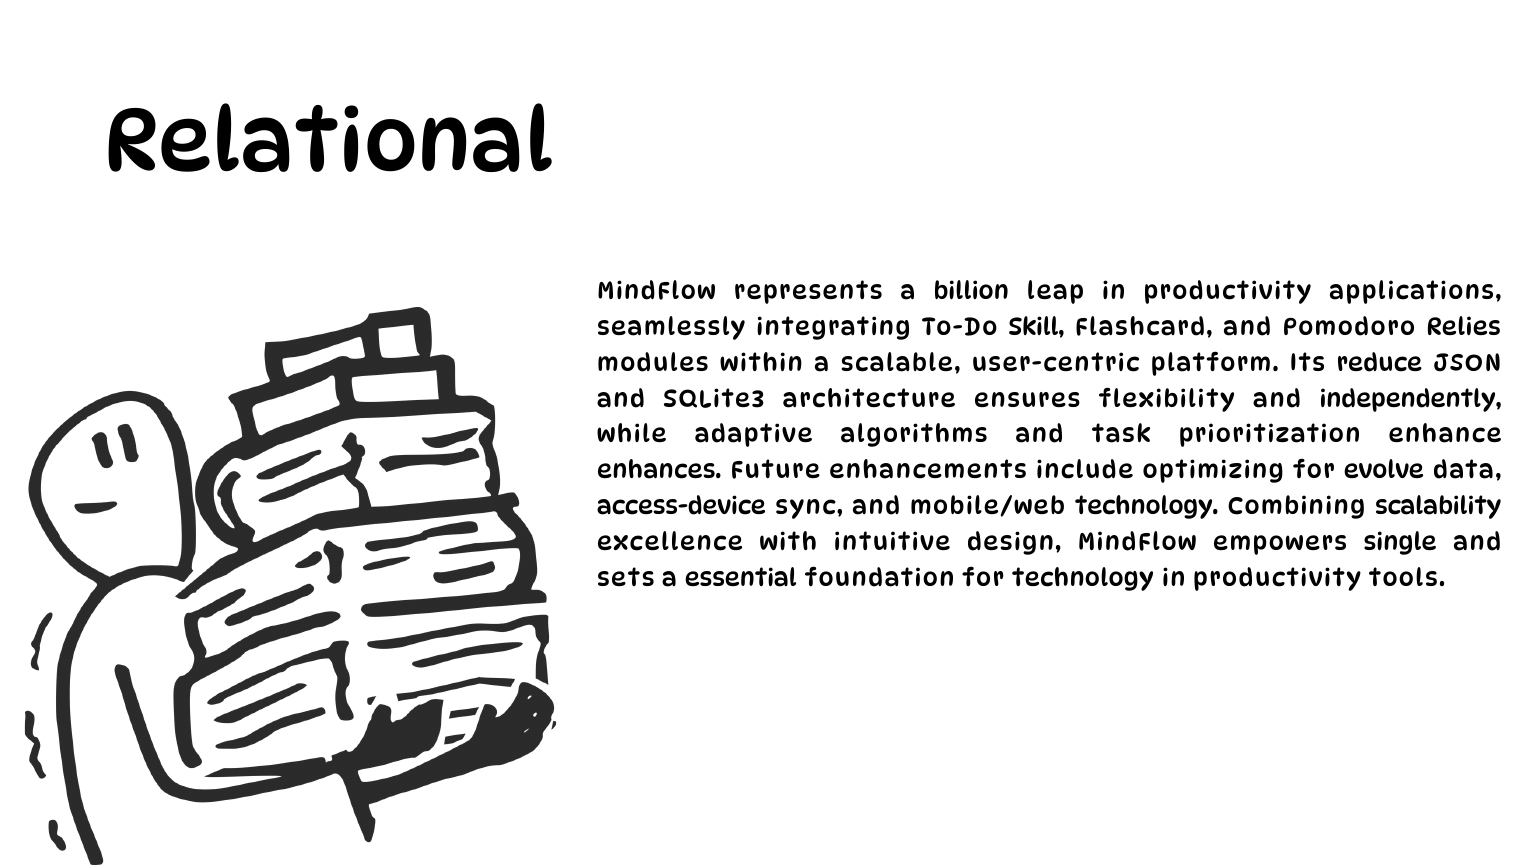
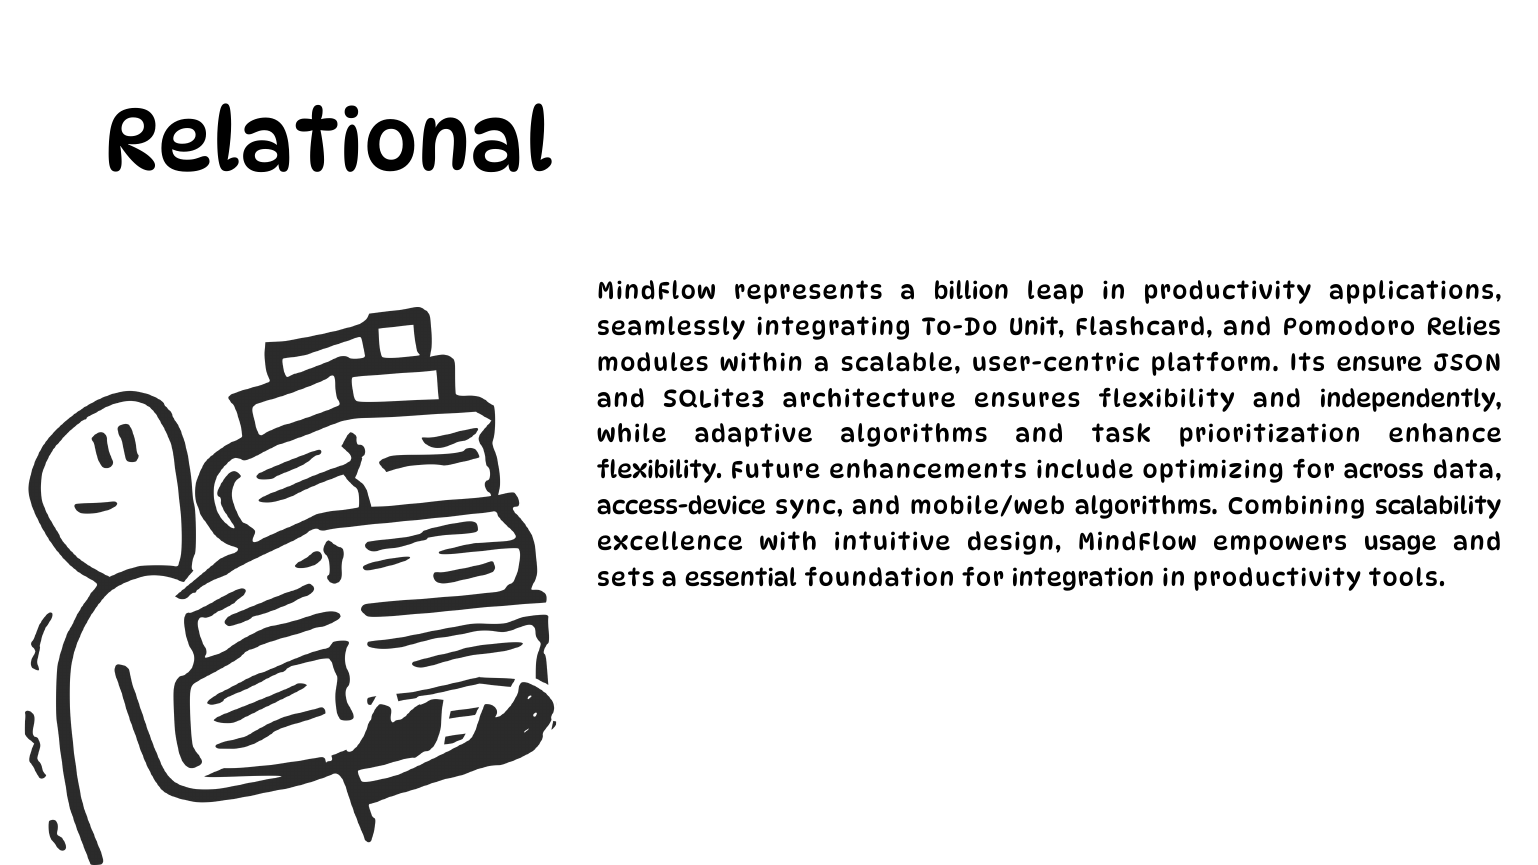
Skill: Skill -> Unit
reduce: reduce -> ensure
enhances at (659, 471): enhances -> flexibility
evolve: evolve -> across
mobile/web technology: technology -> algorithms
single: single -> usage
for technology: technology -> integration
